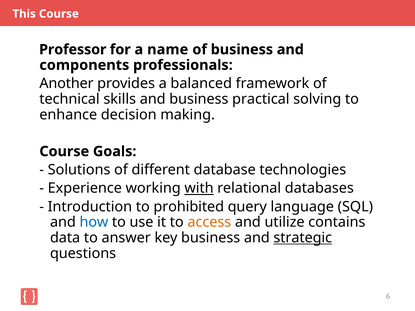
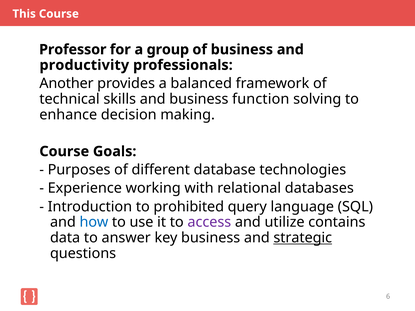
name: name -> group
components: components -> productivity
practical: practical -> function
Solutions: Solutions -> Purposes
with underline: present -> none
access colour: orange -> purple
